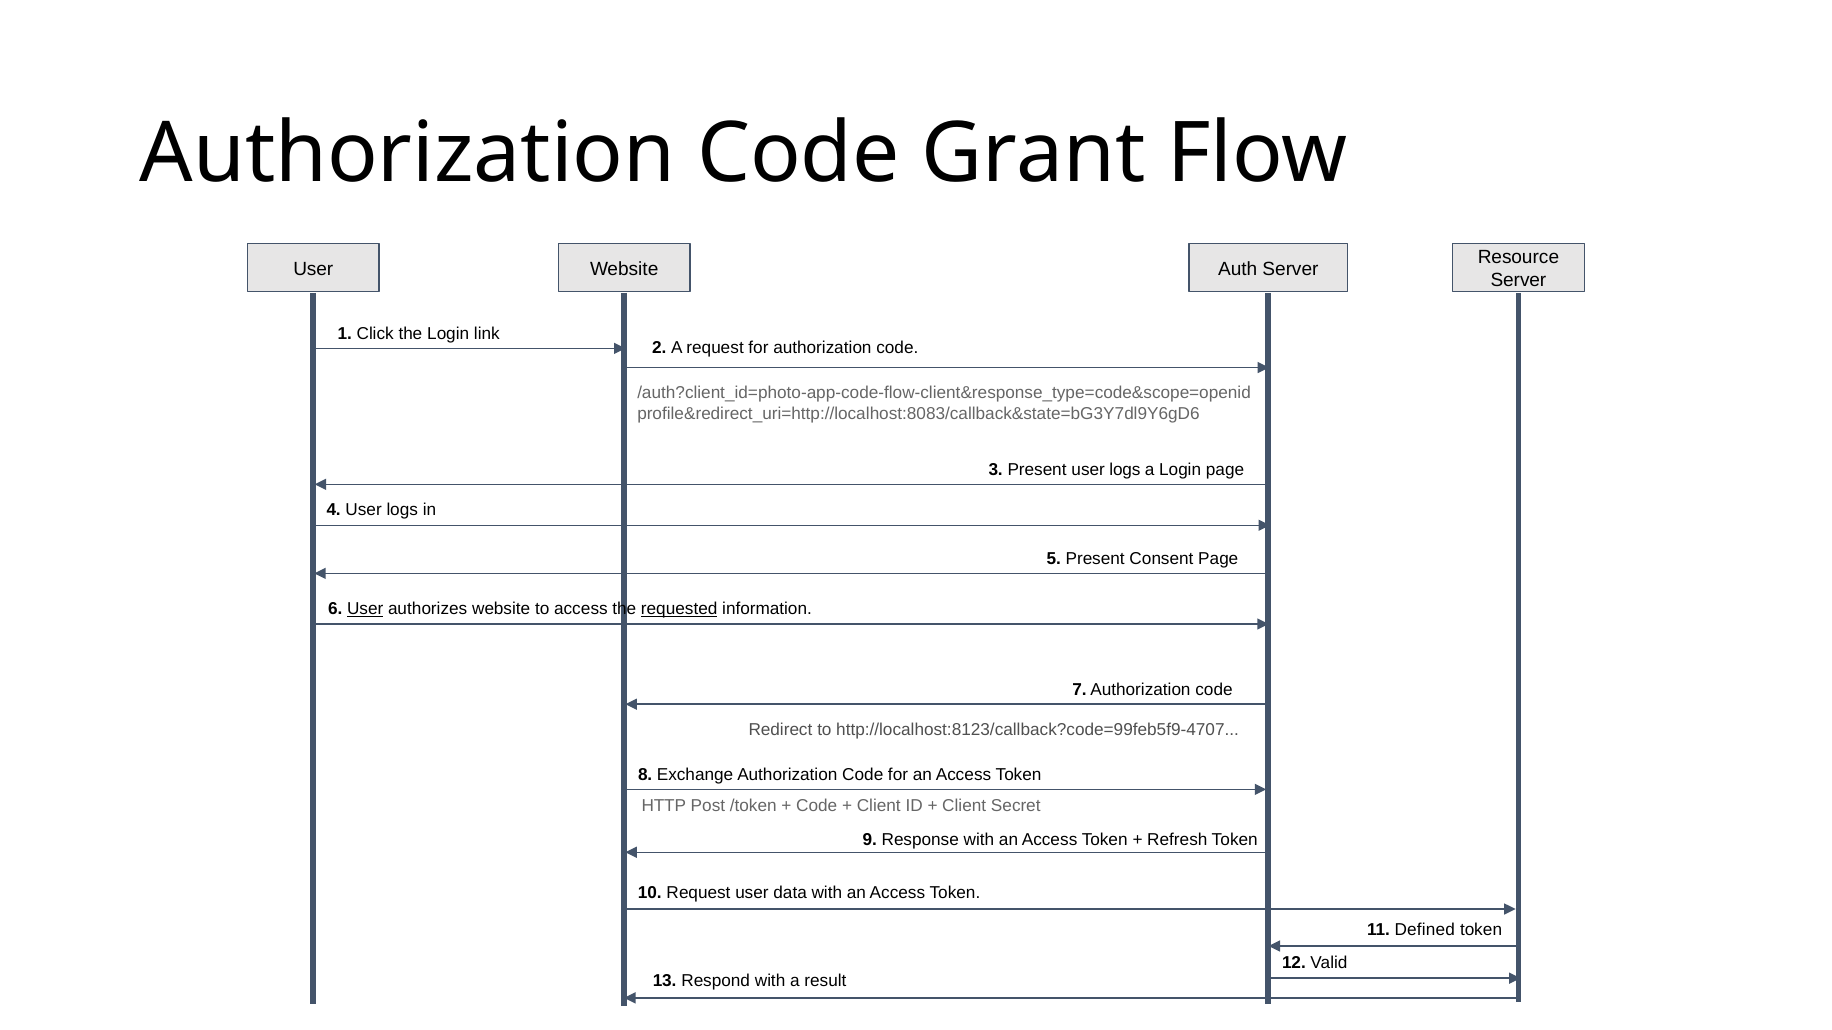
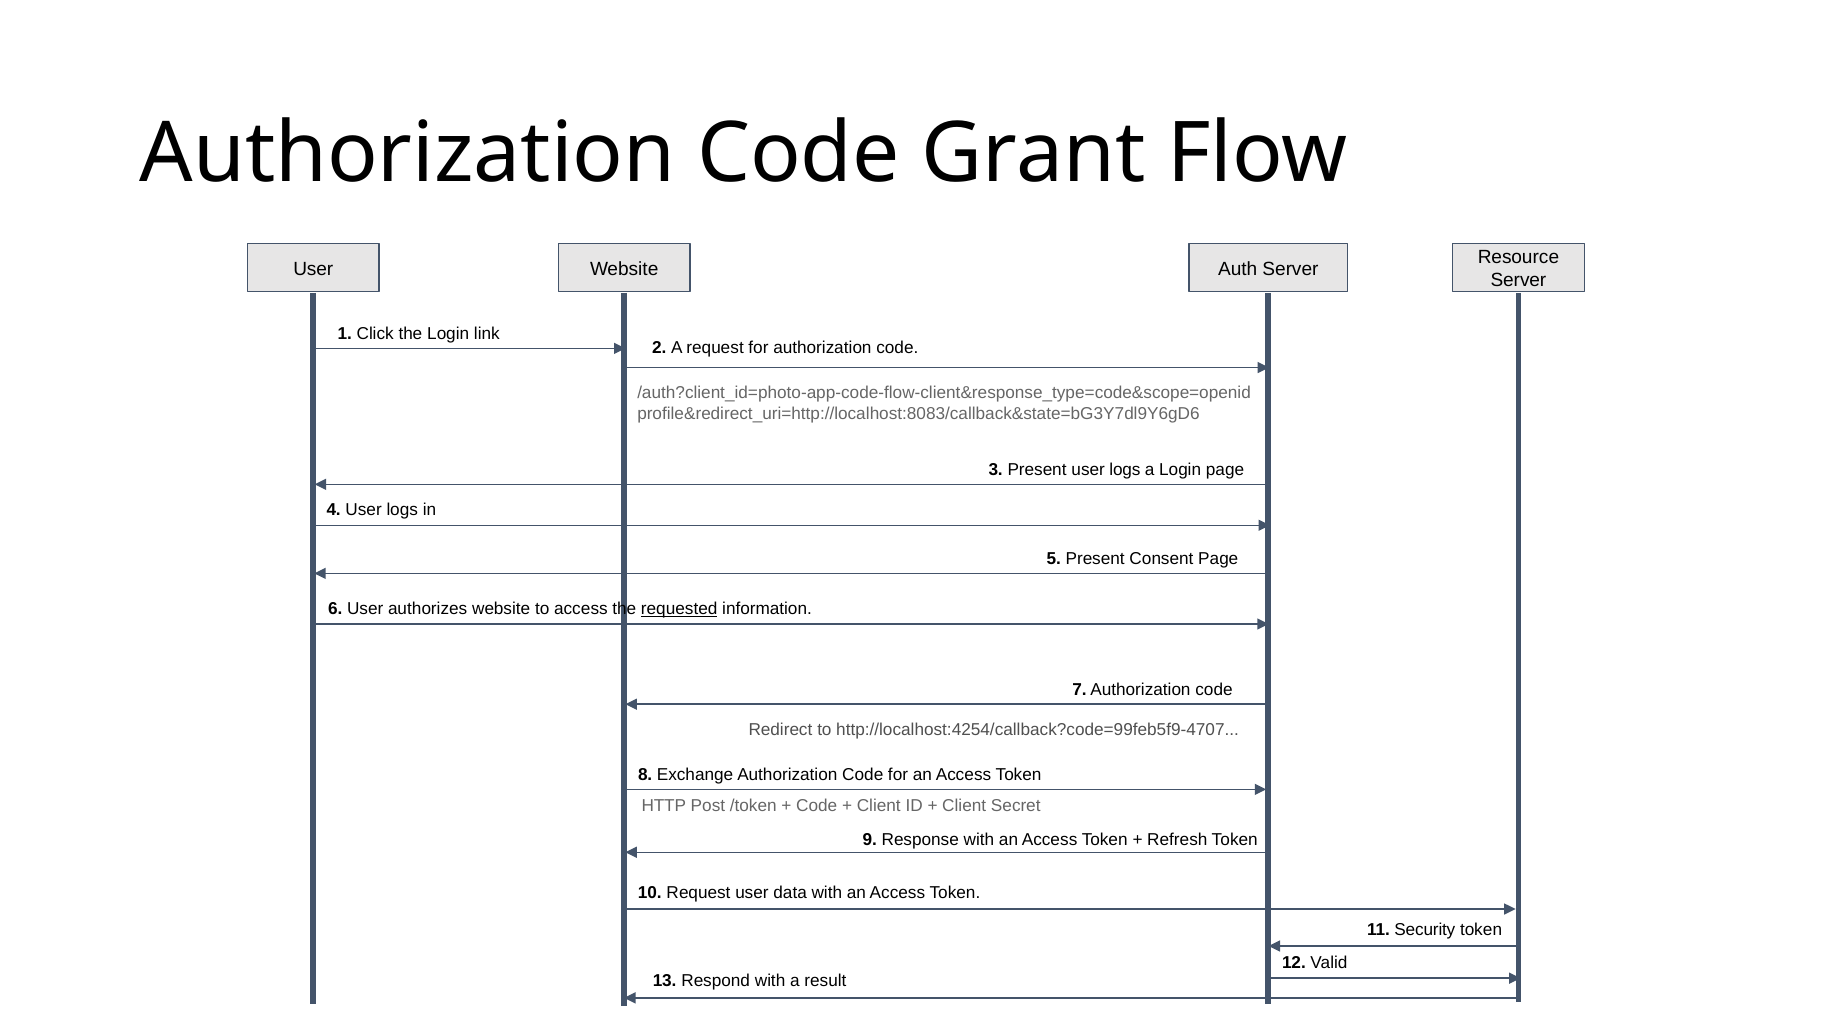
User at (365, 609) underline: present -> none
http://localhost:8123/callback?code=99feb5f9-4707: http://localhost:8123/callback?code=99feb5f9-4707 -> http://localhost:4254/callback?code=99feb5f9-4707
Defined: Defined -> Security
